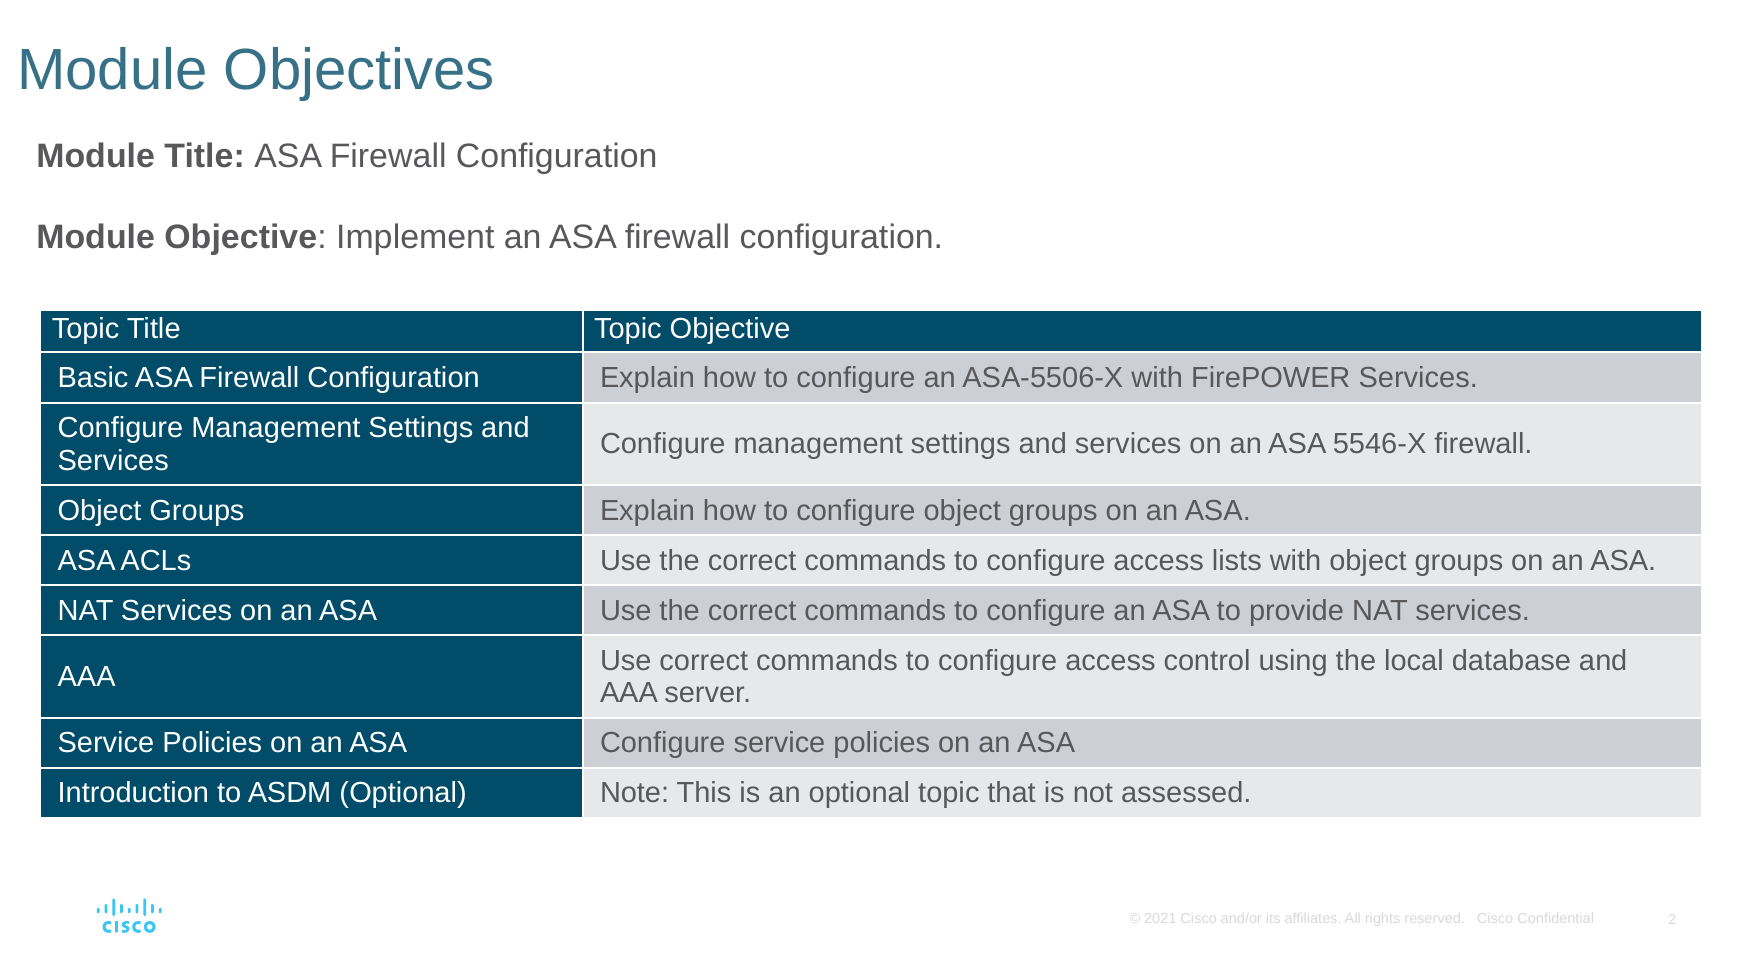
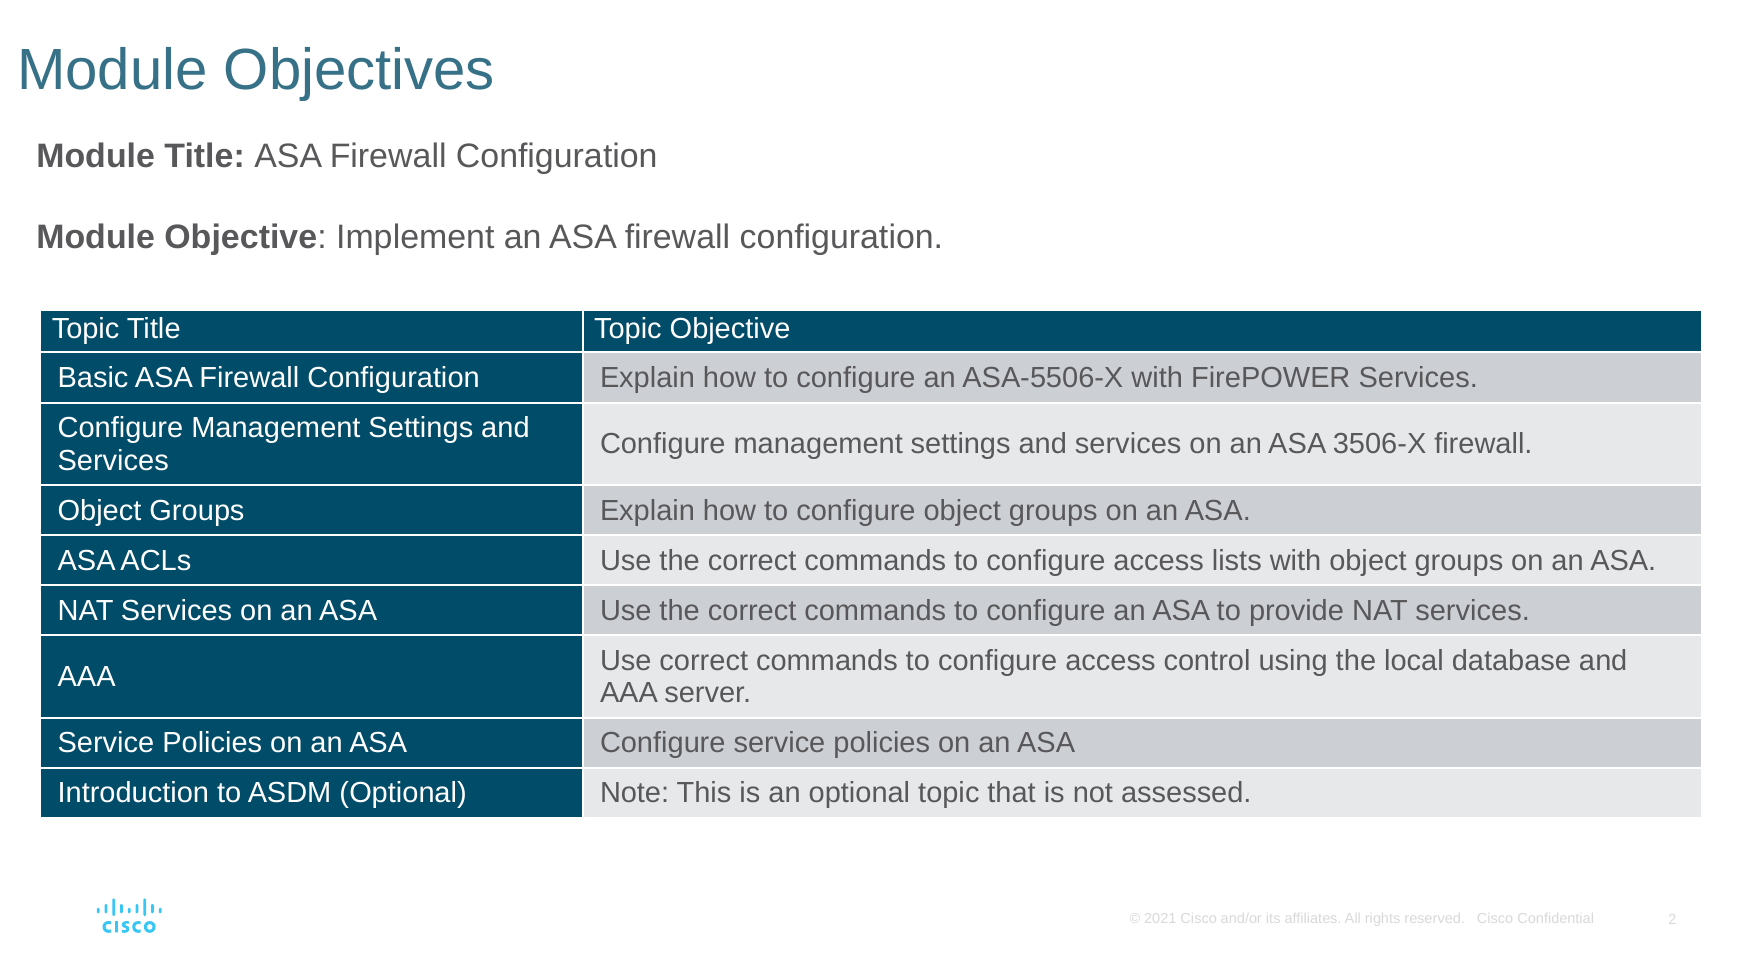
5546-X: 5546-X -> 3506-X
